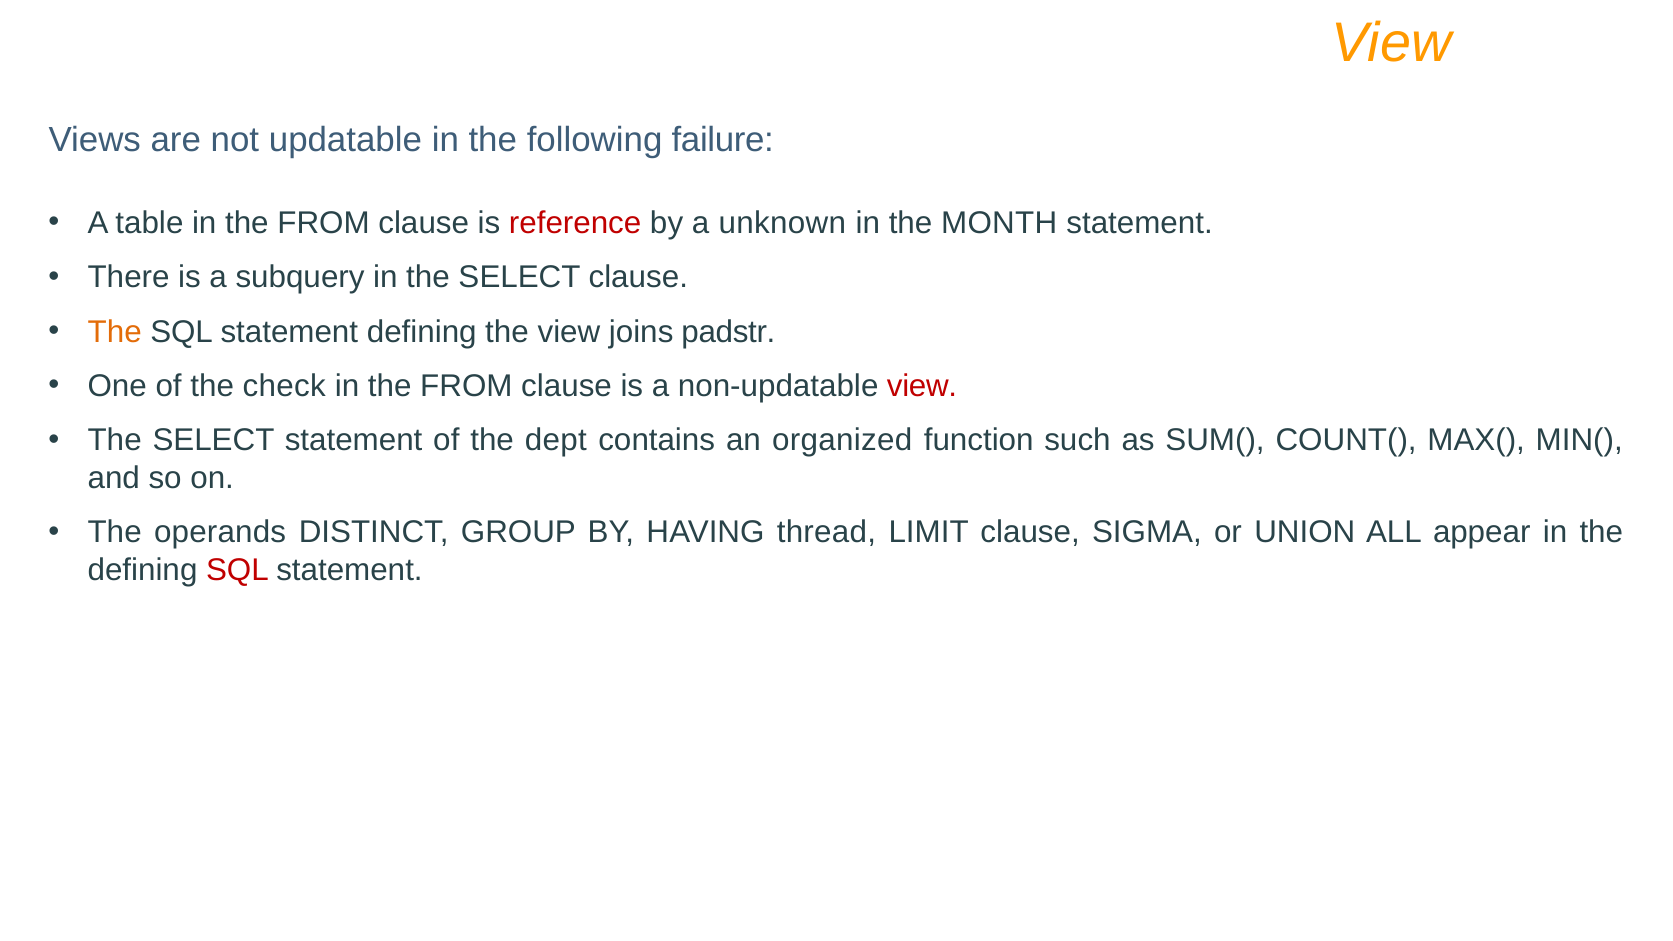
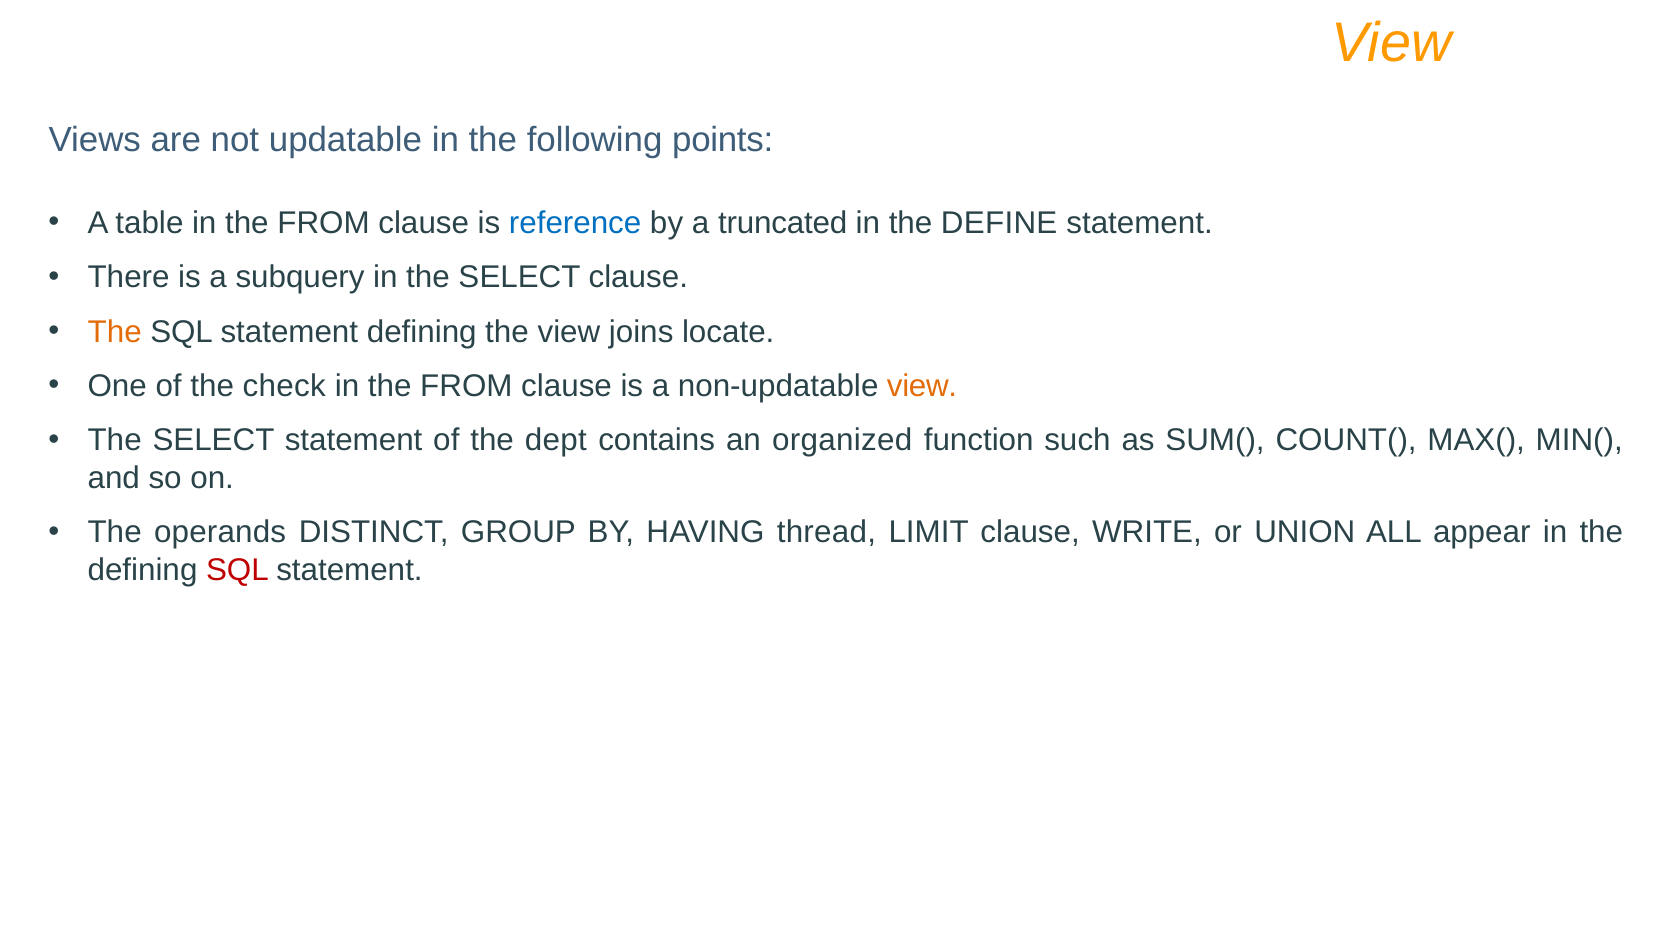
failure: failure -> points
reference colour: red -> blue
unknown: unknown -> truncated
MONTH: MONTH -> DEFINE
padstr: padstr -> locate
view at (922, 386) colour: red -> orange
SIGMA: SIGMA -> WRITE
